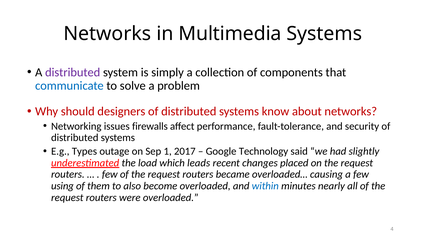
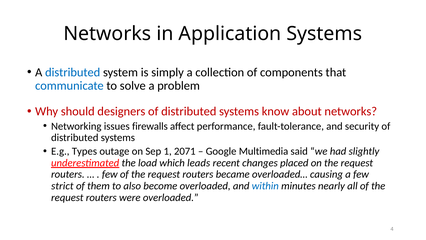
Multimedia: Multimedia -> Application
distributed at (73, 72) colour: purple -> blue
2017: 2017 -> 2071
Technology: Technology -> Multimedia
using: using -> strict
